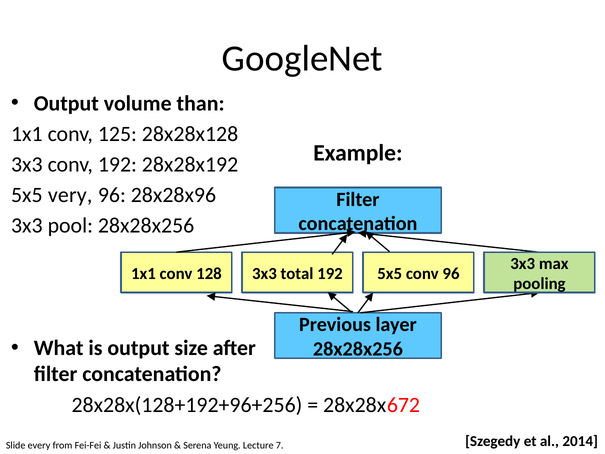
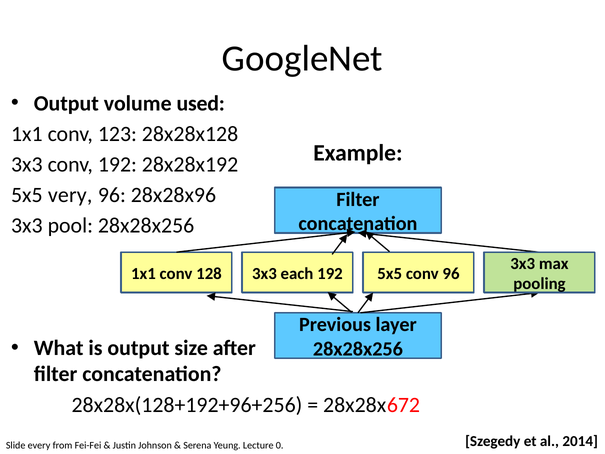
than: than -> used
125: 125 -> 123
total: total -> each
7: 7 -> 0
